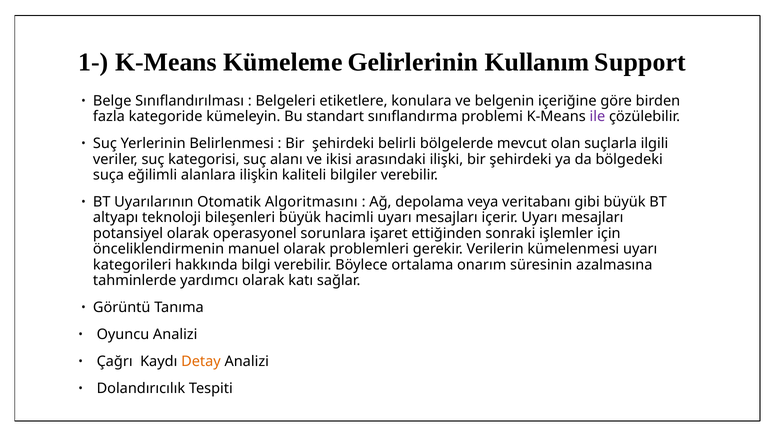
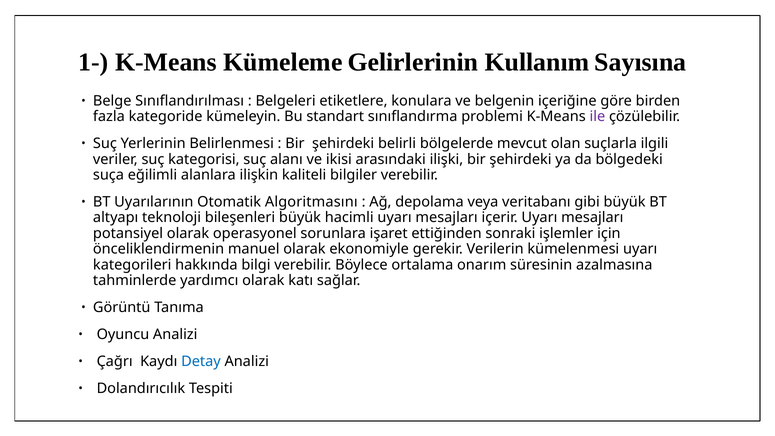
Support: Support -> Sayısına
problemleri: problemleri -> ekonomiyle
Detay colour: orange -> blue
